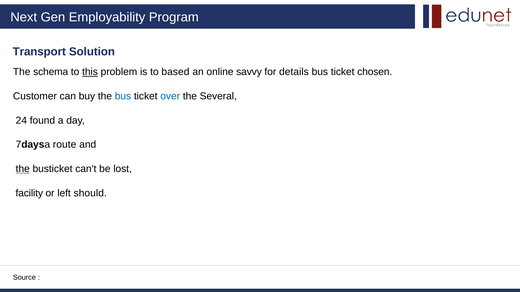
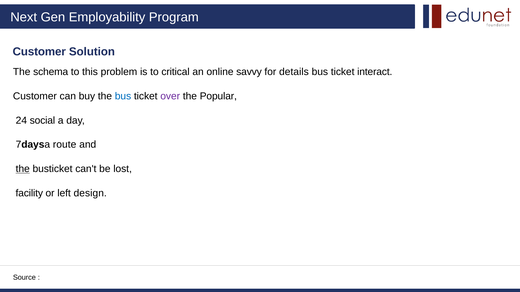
Transport at (39, 52): Transport -> Customer
this underline: present -> none
based: based -> critical
chosen: chosen -> interact
over colour: blue -> purple
Several: Several -> Popular
found: found -> social
should: should -> design
